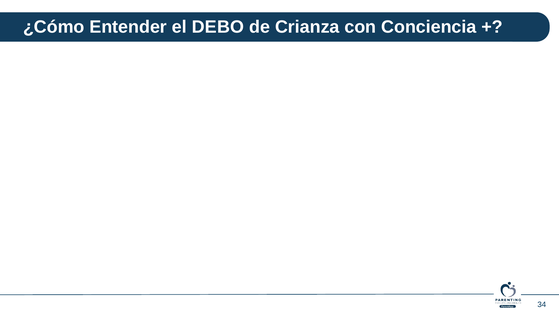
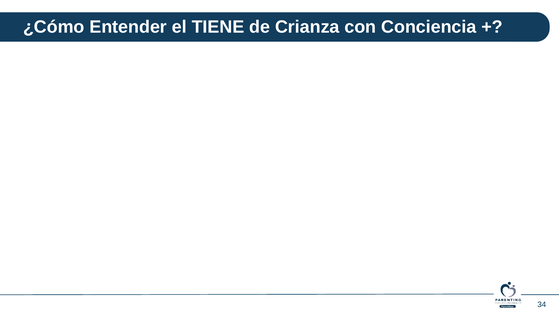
DEBO: DEBO -> TIENE
